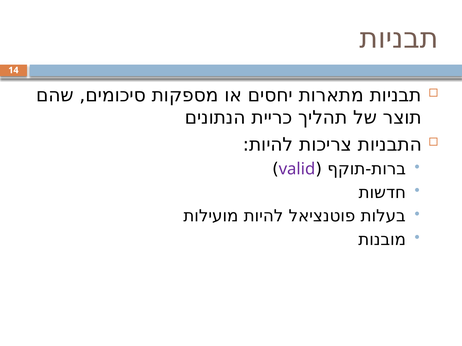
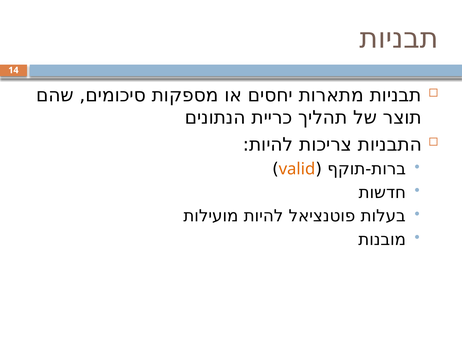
valid colour: purple -> orange
